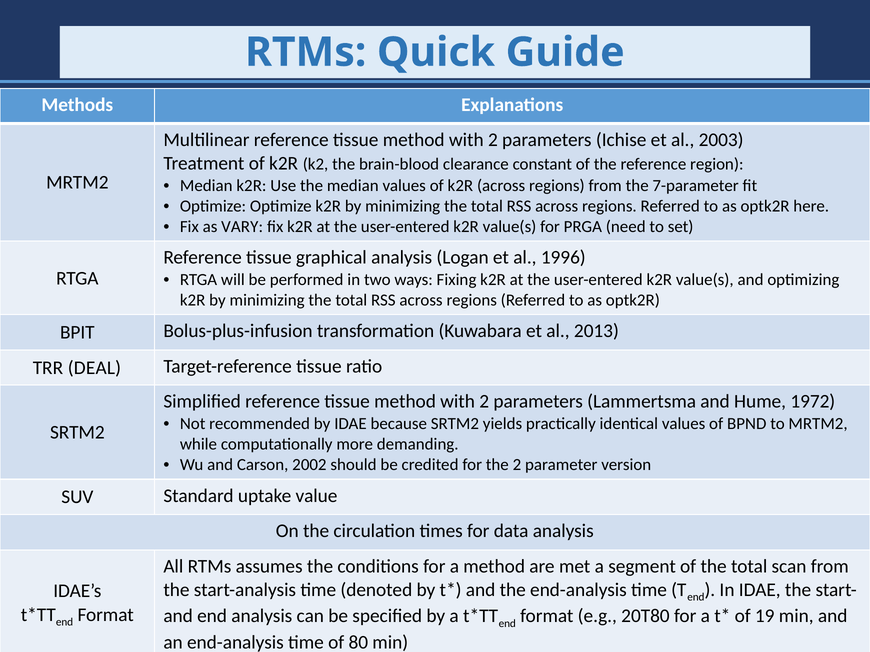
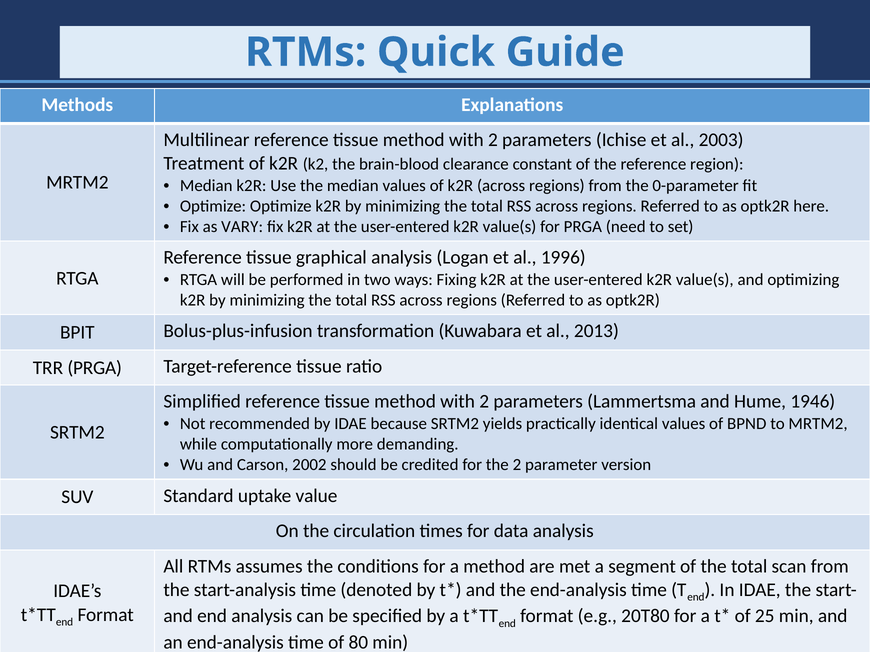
7-parameter: 7-parameter -> 0-parameter
TRR DEAL: DEAL -> PRGA
1972: 1972 -> 1946
19: 19 -> 25
